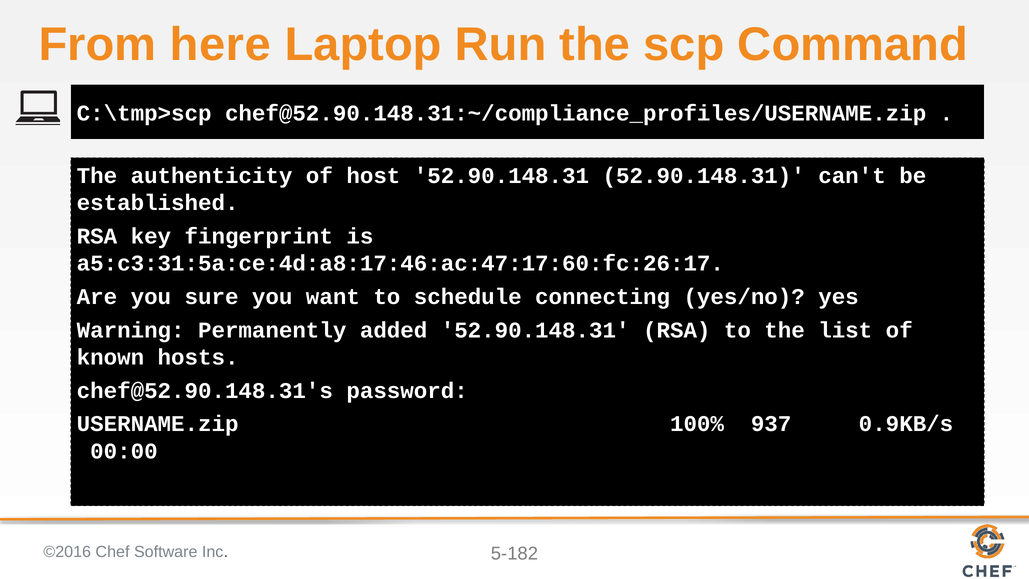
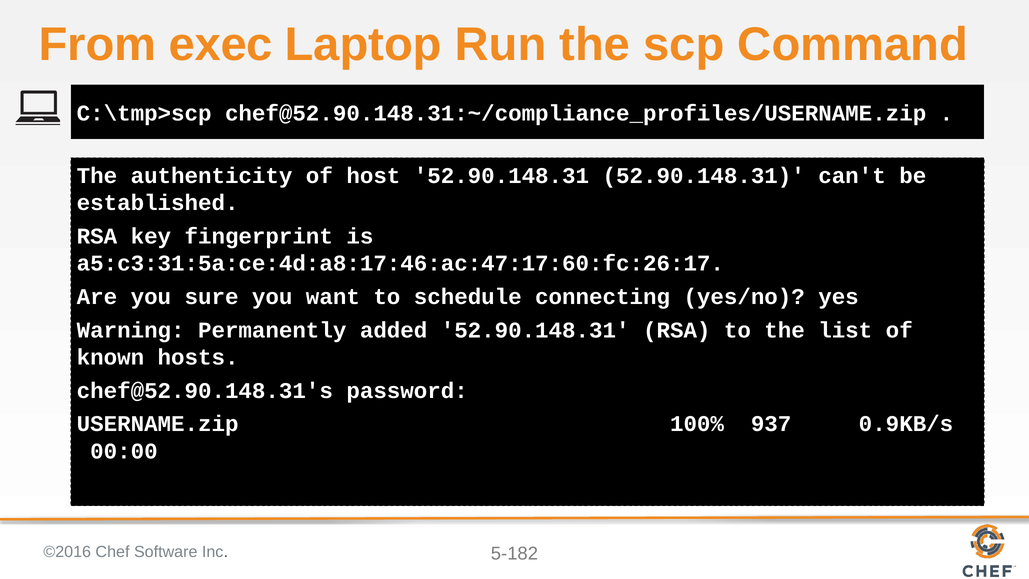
here: here -> exec
